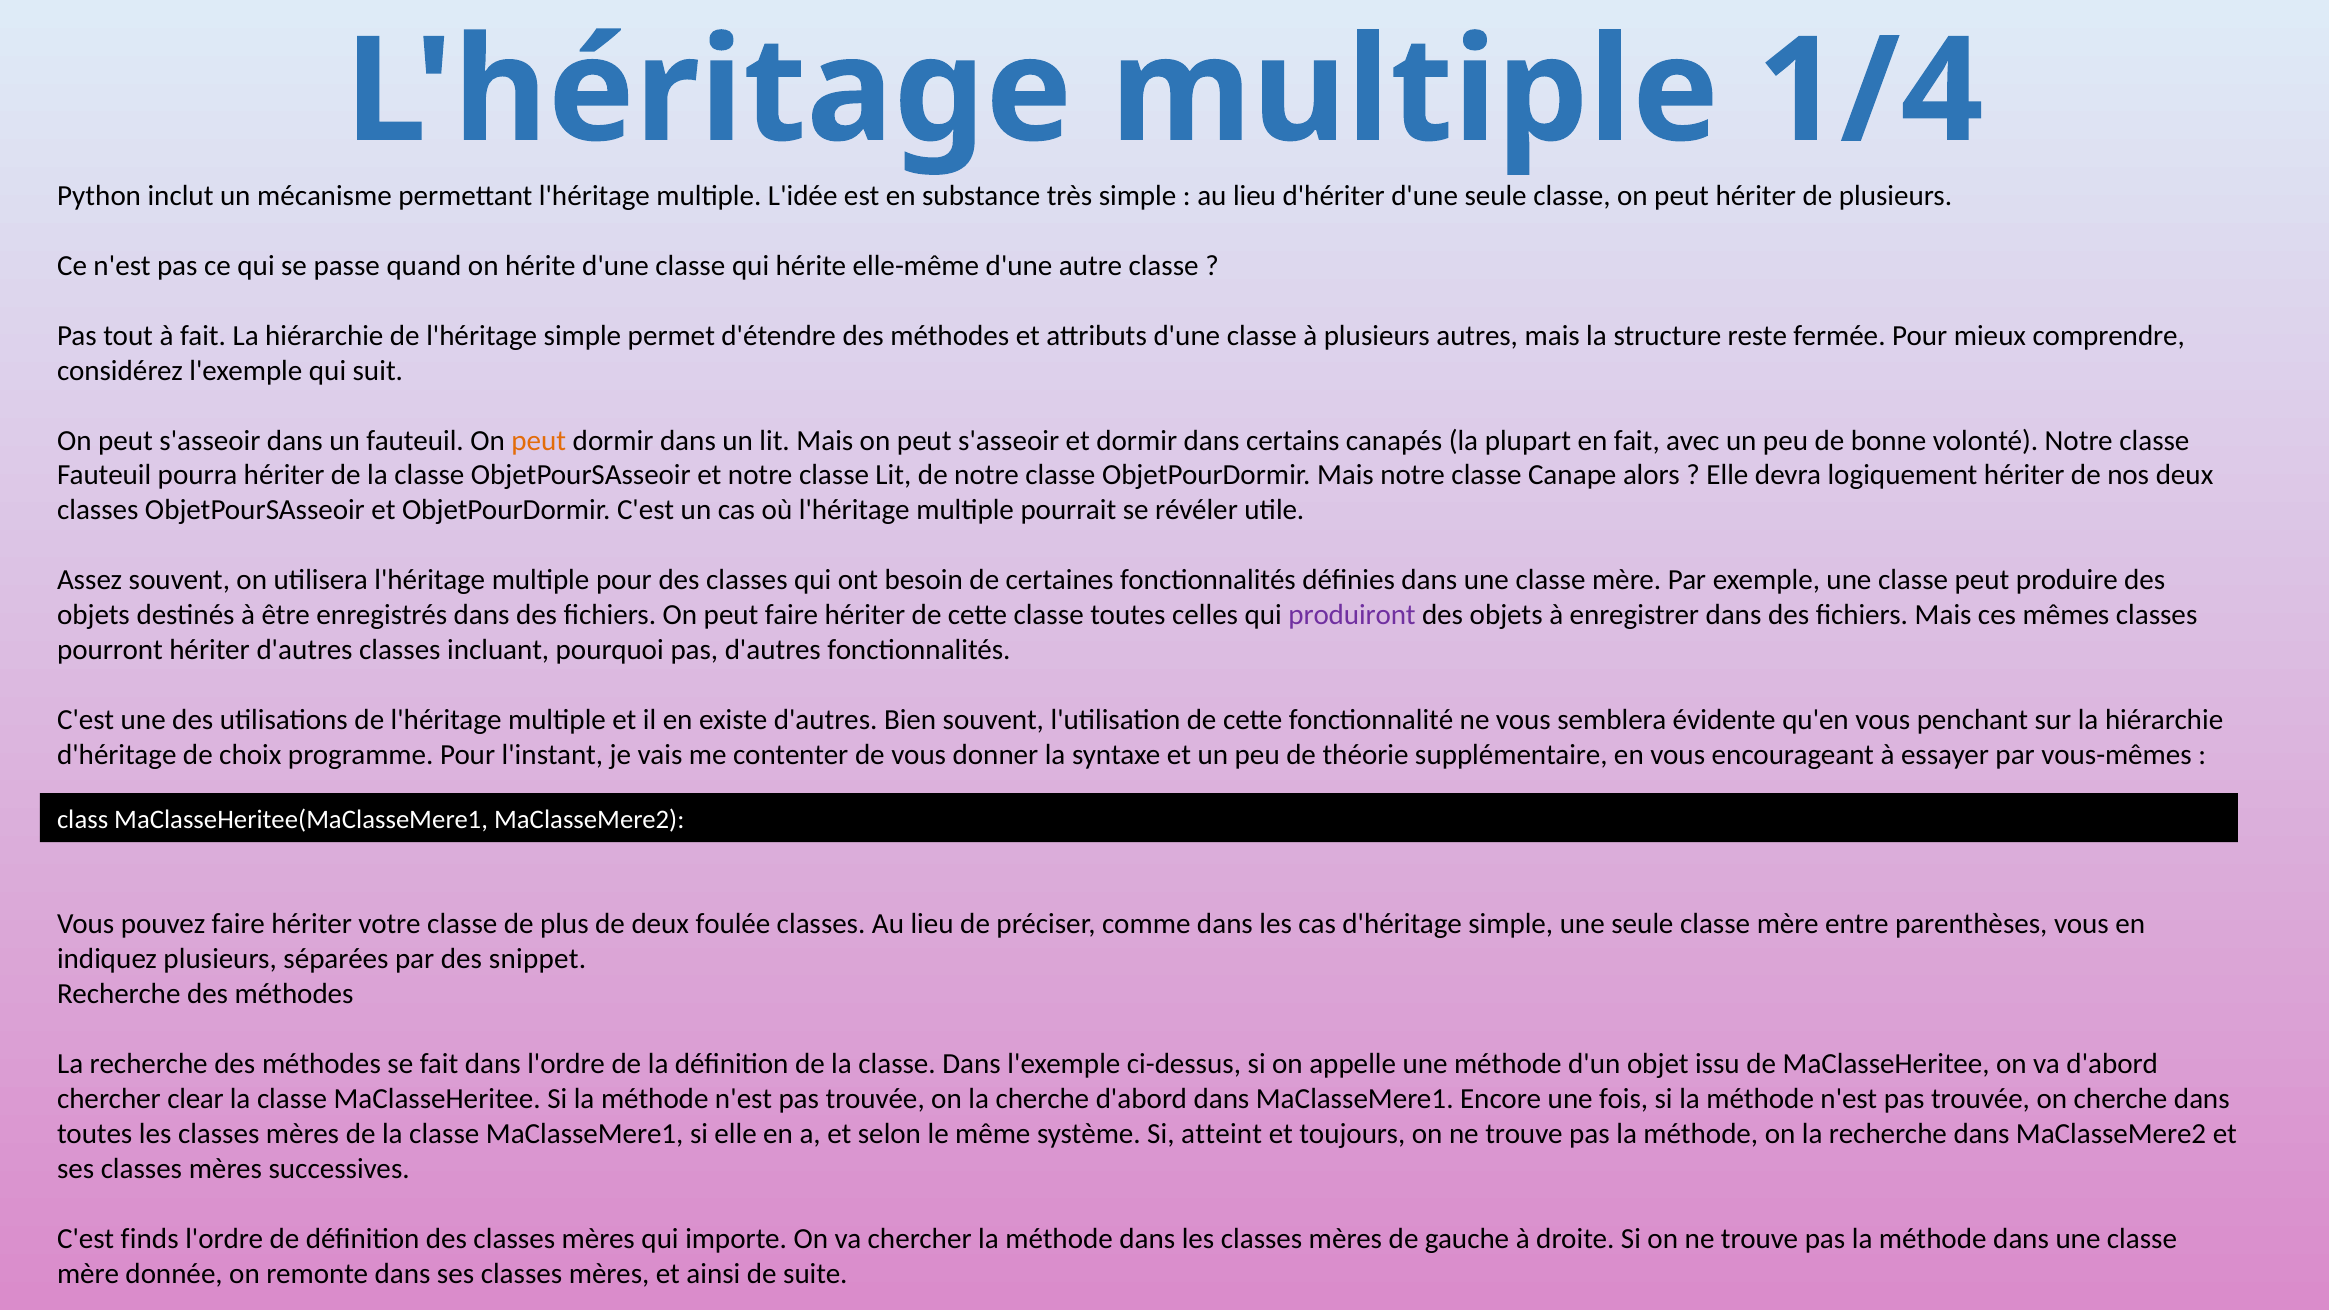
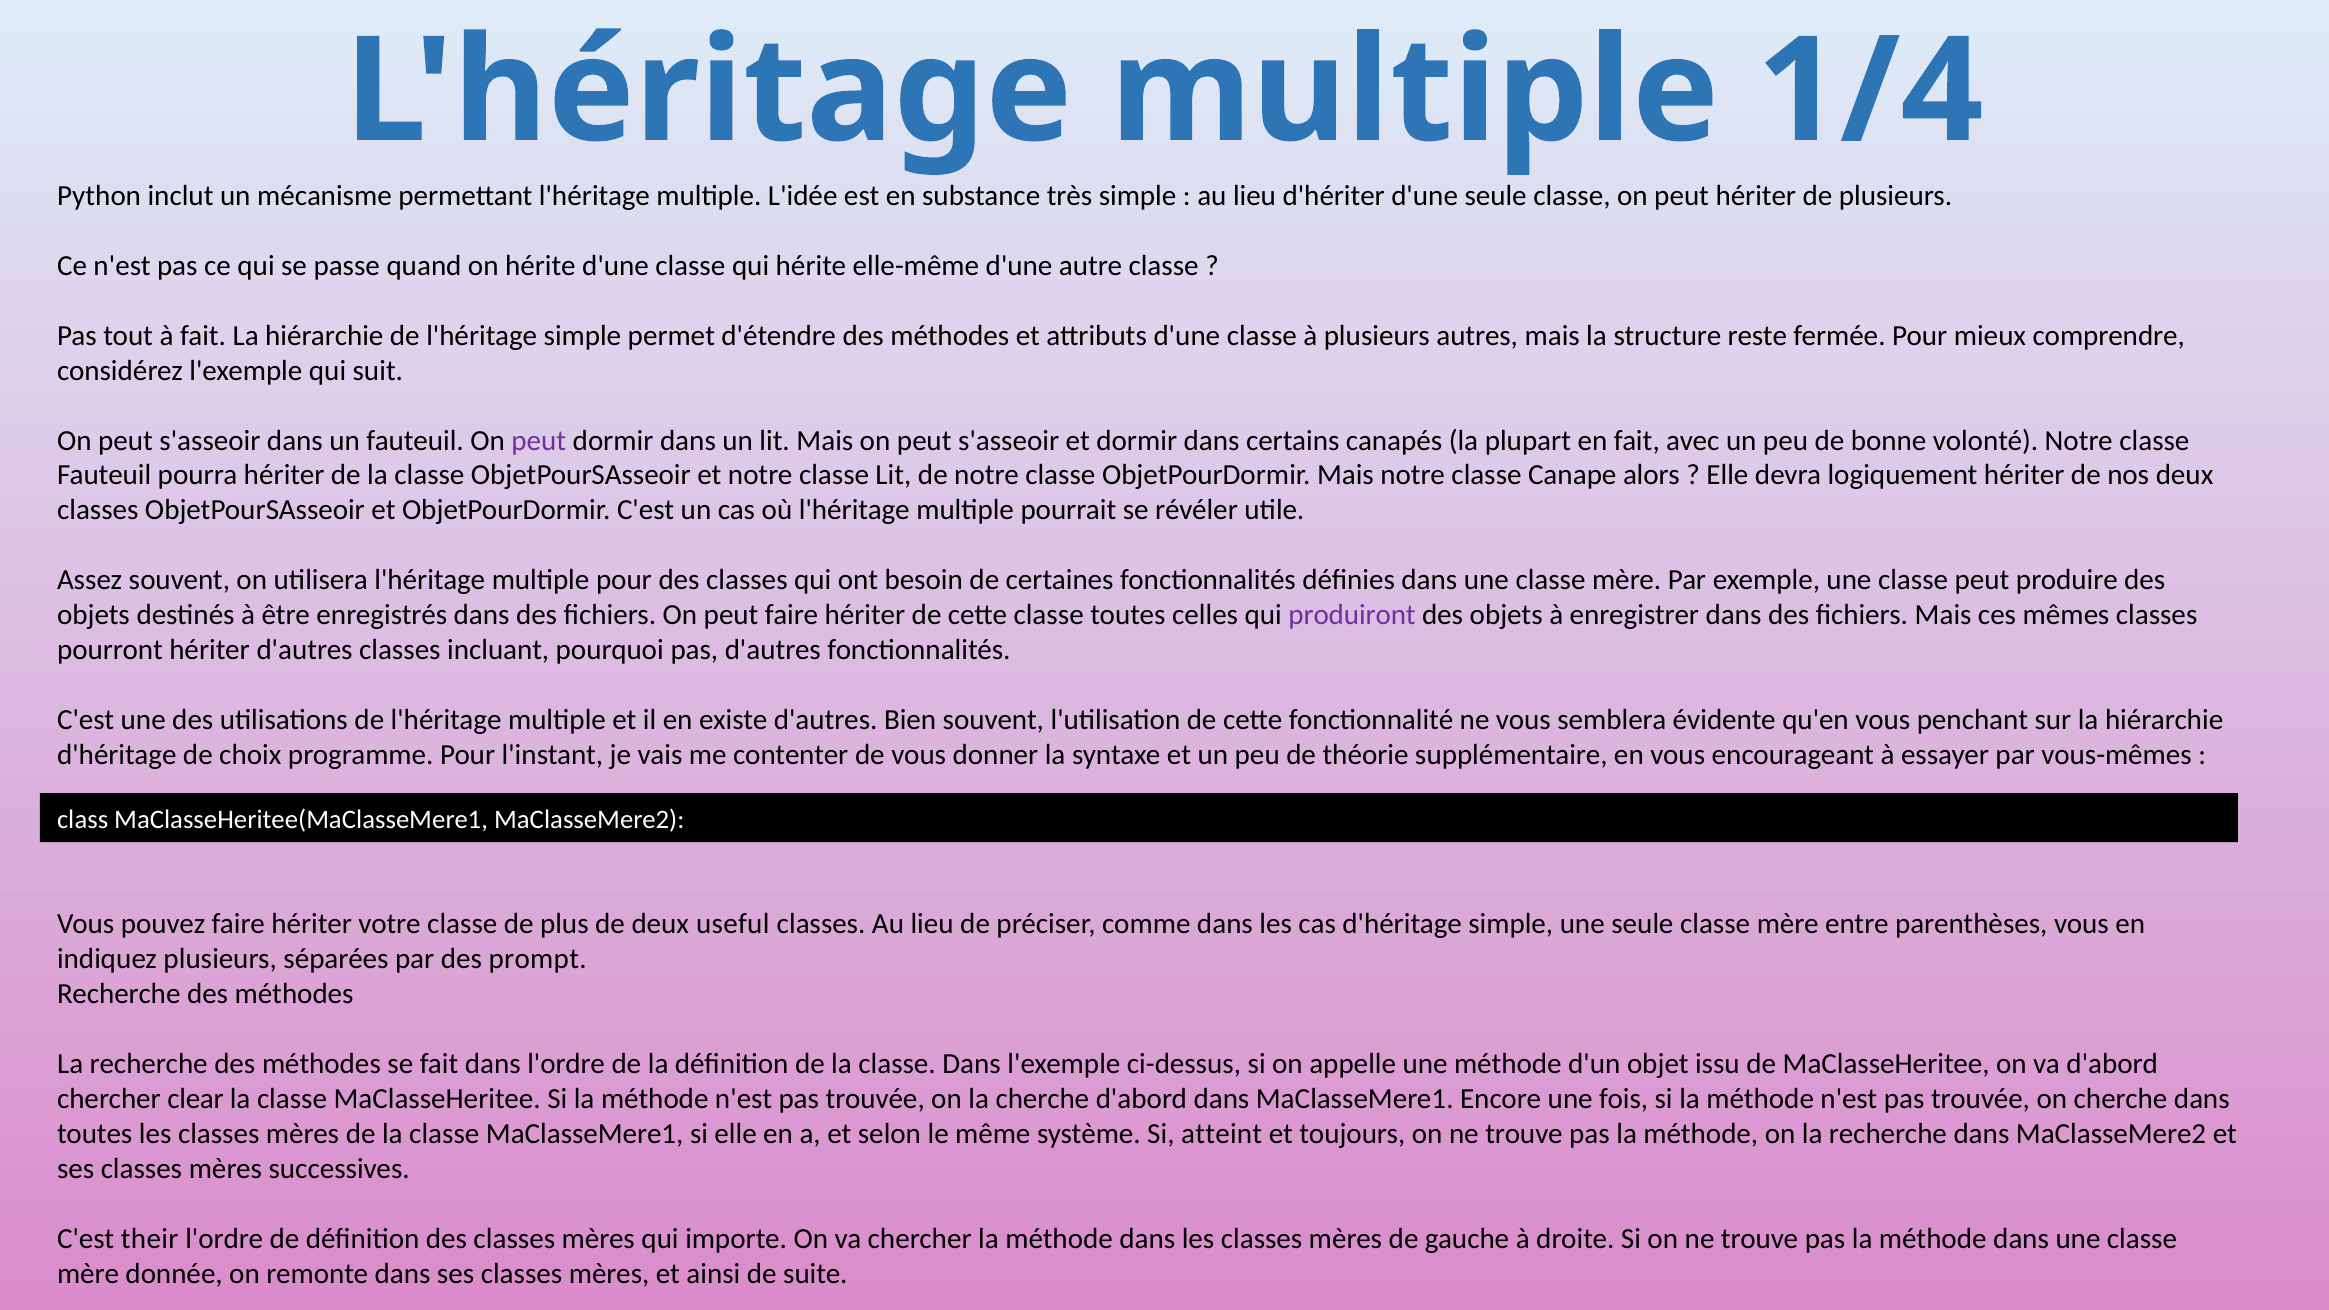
peut at (539, 440) colour: orange -> purple
foulée: foulée -> useful
snippet: snippet -> prompt
finds: finds -> their
